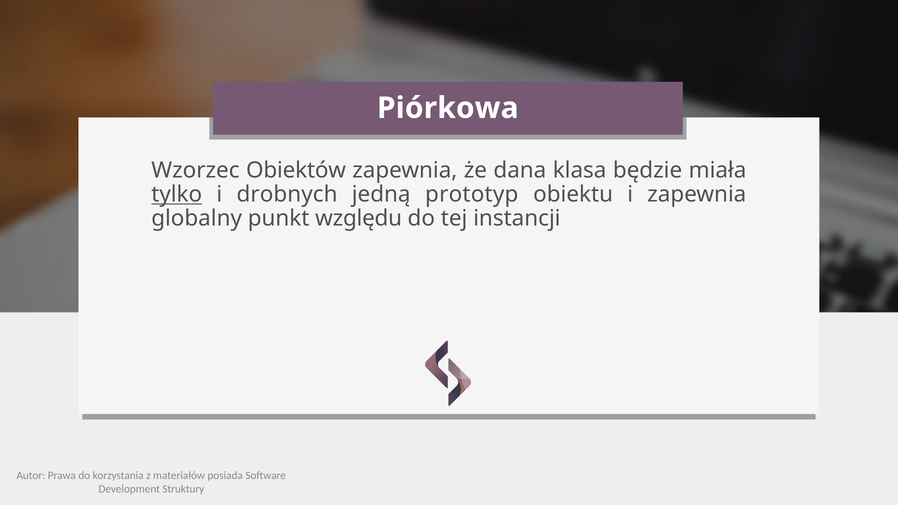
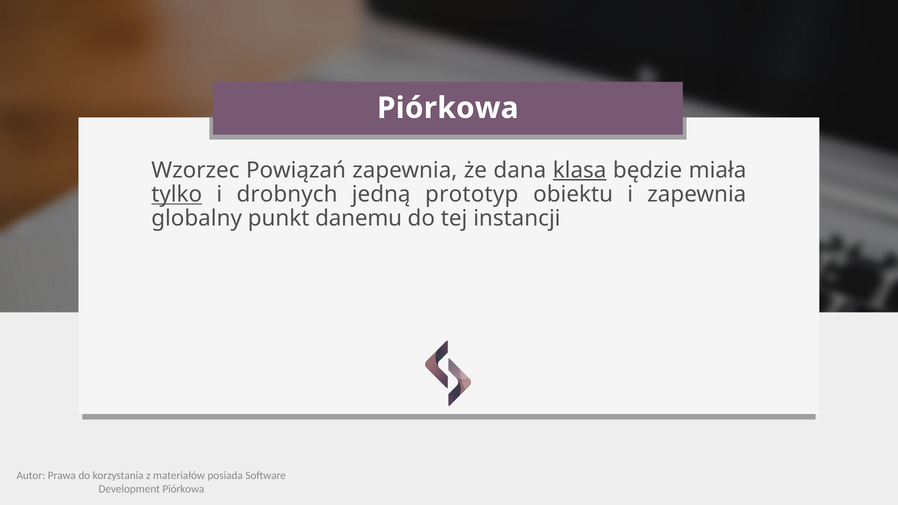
Obiektów: Obiektów -> Powiązań
klasa underline: none -> present
względu: względu -> danemu
Development Struktury: Struktury -> Piórkowa
